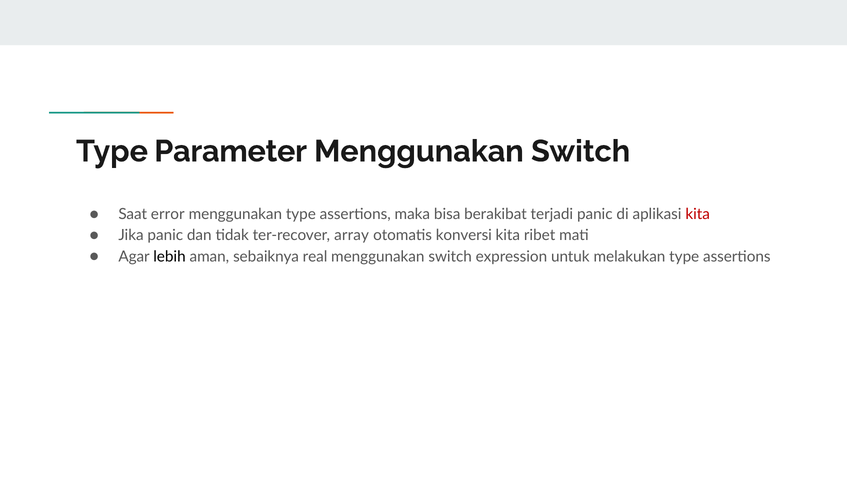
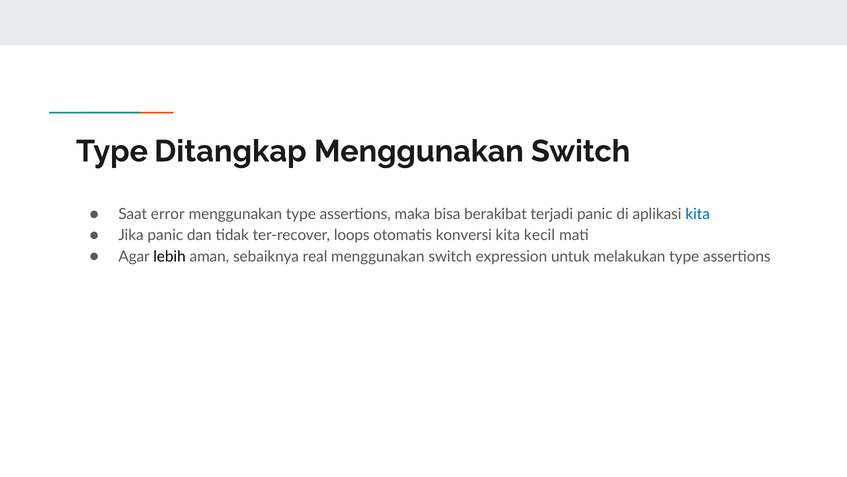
Parameter: Parameter -> Ditangkap
kita at (698, 214) colour: red -> blue
array: array -> loops
ribet: ribet -> kecil
